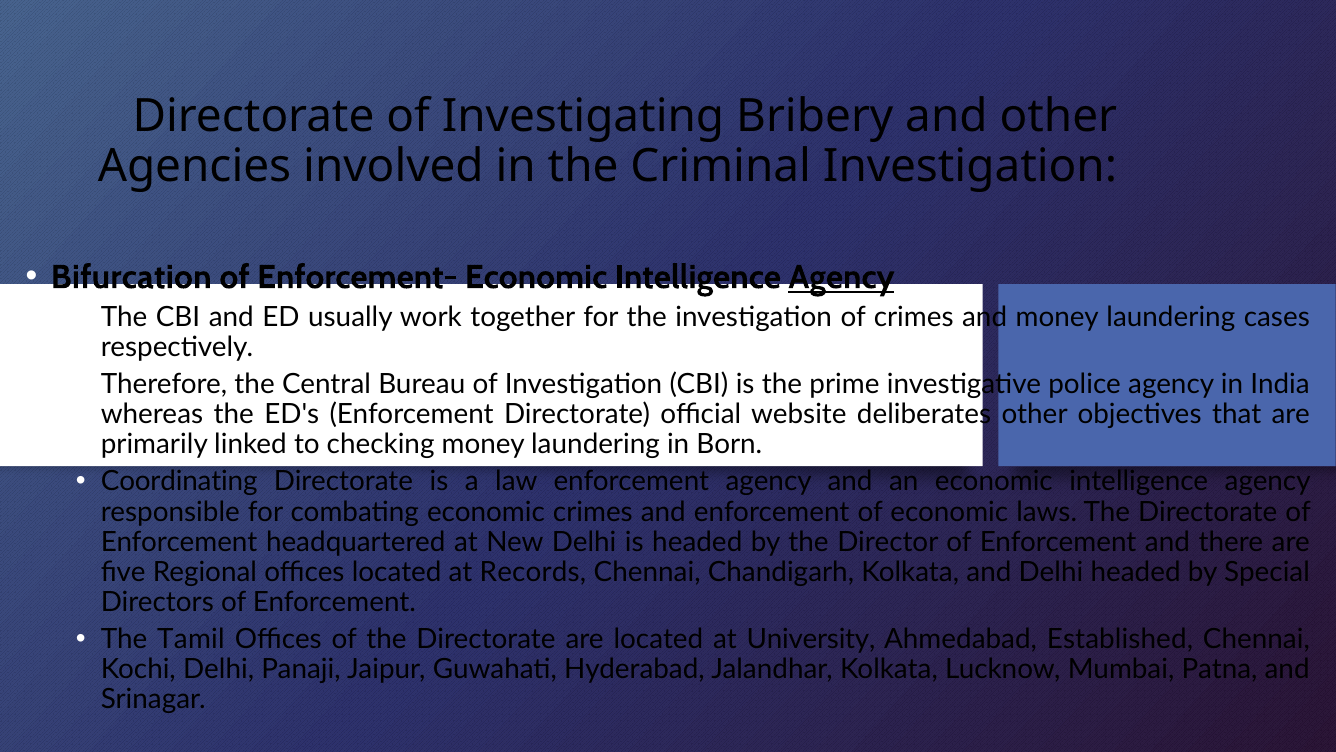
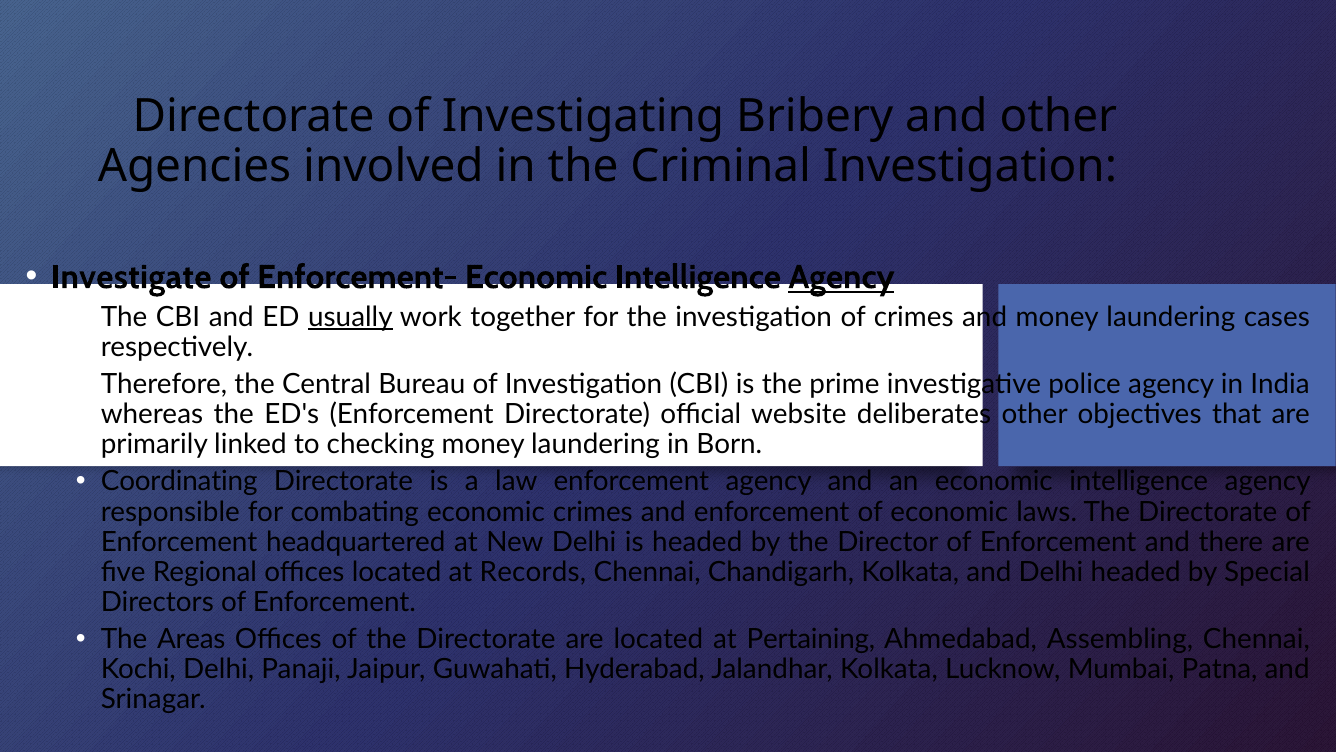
Bifurcation: Bifurcation -> Investigate
usually underline: none -> present
Tamil: Tamil -> Areas
University: University -> Pertaining
Established: Established -> Assembling
